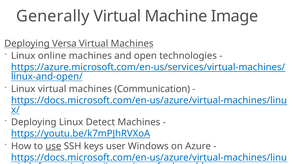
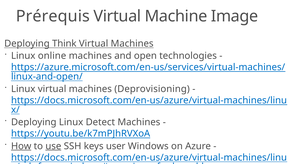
Generally: Generally -> Prérequis
Versa: Versa -> Think
Communication: Communication -> Deprovisioning
How underline: none -> present
